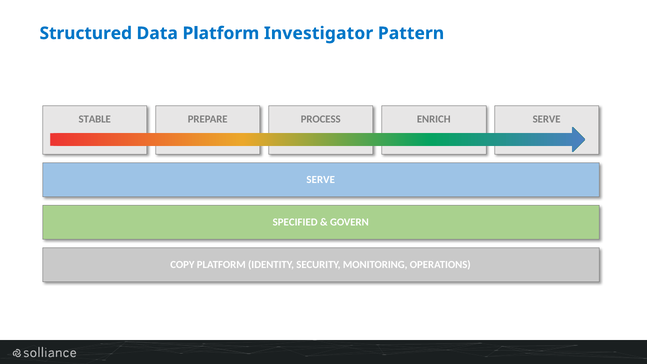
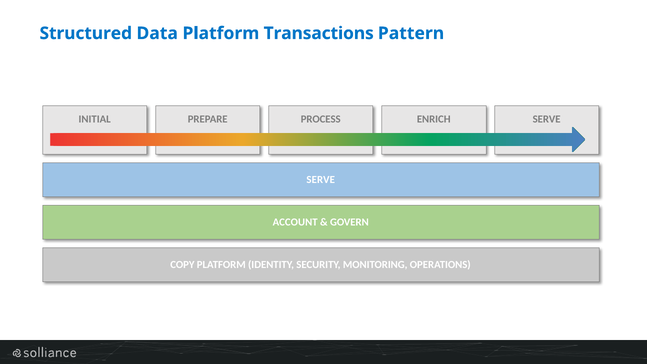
Investigator: Investigator -> Transactions
STABLE: STABLE -> INITIAL
SPECIFIED: SPECIFIED -> ACCOUNT
